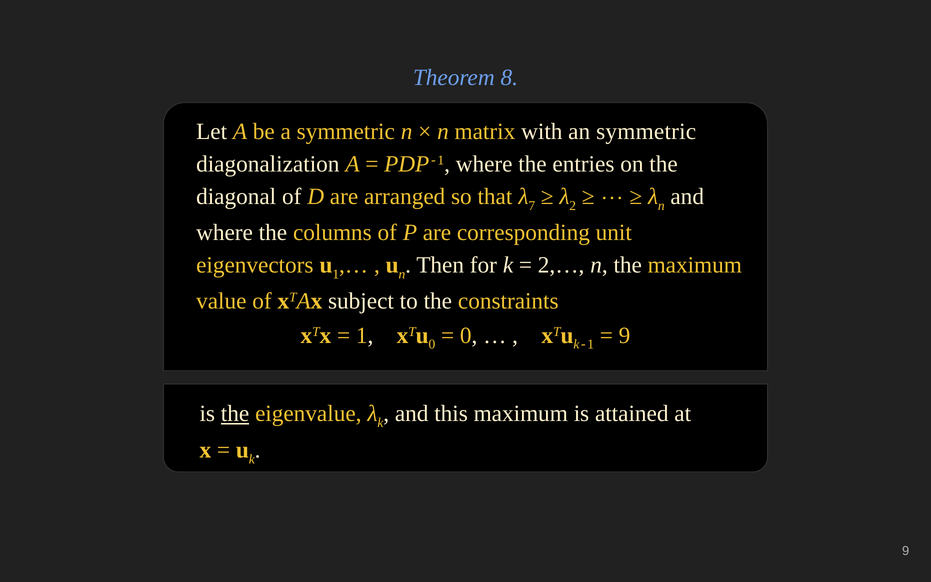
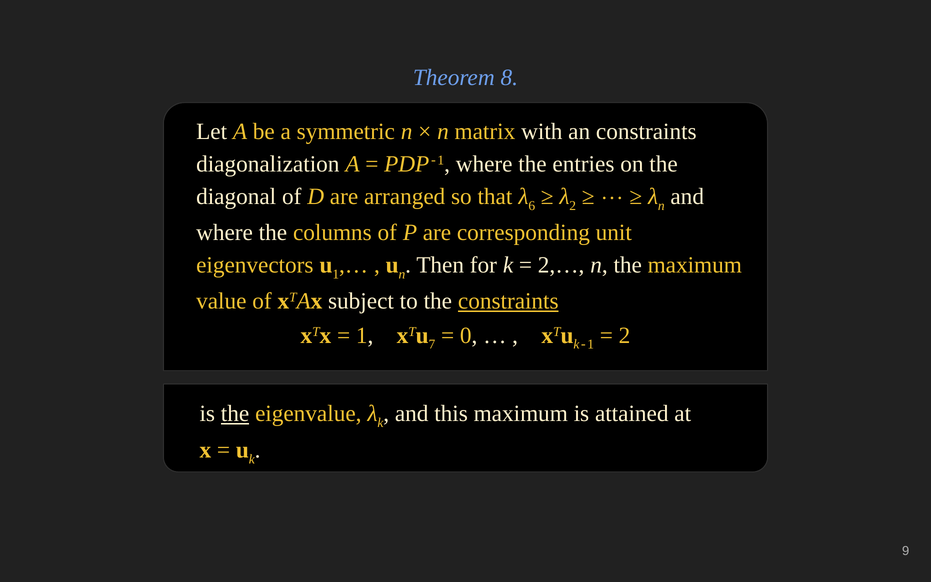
an symmetric: symmetric -> constraints
7: 7 -> 6
constraints at (508, 301) underline: none -> present
0 at (432, 344): 0 -> 7
9 at (624, 335): 9 -> 2
